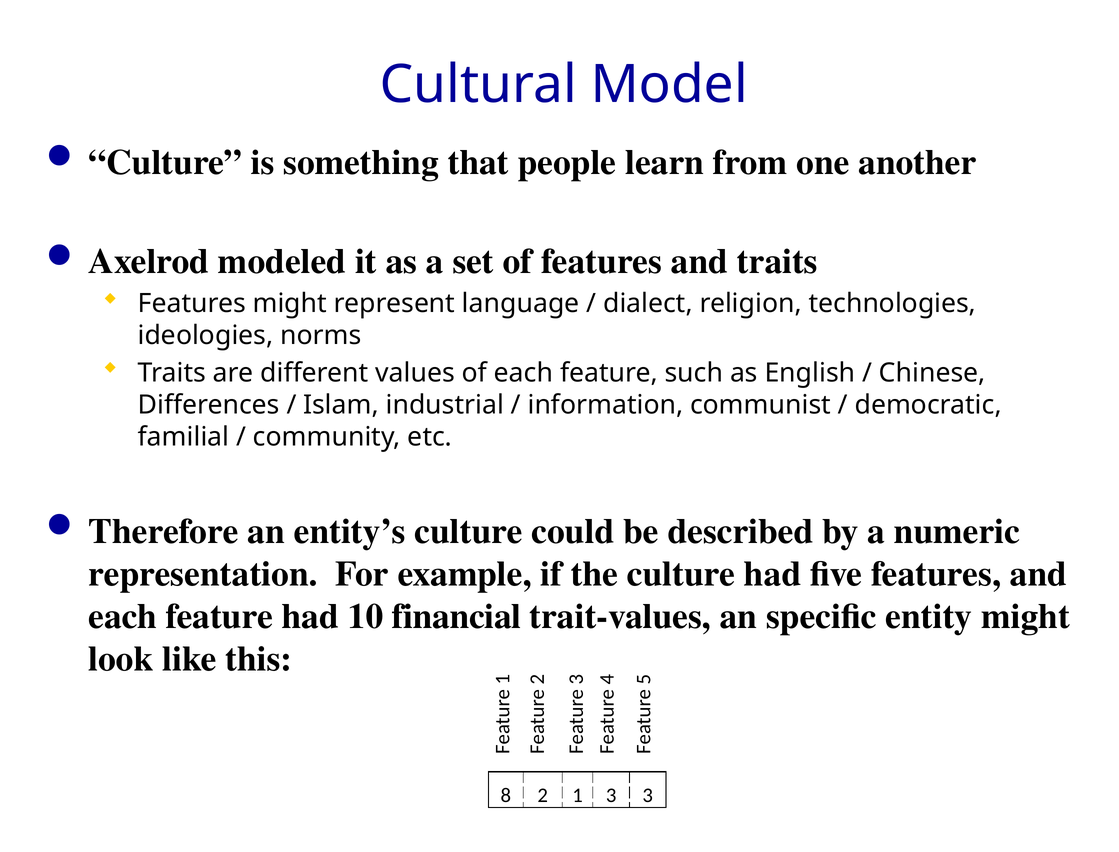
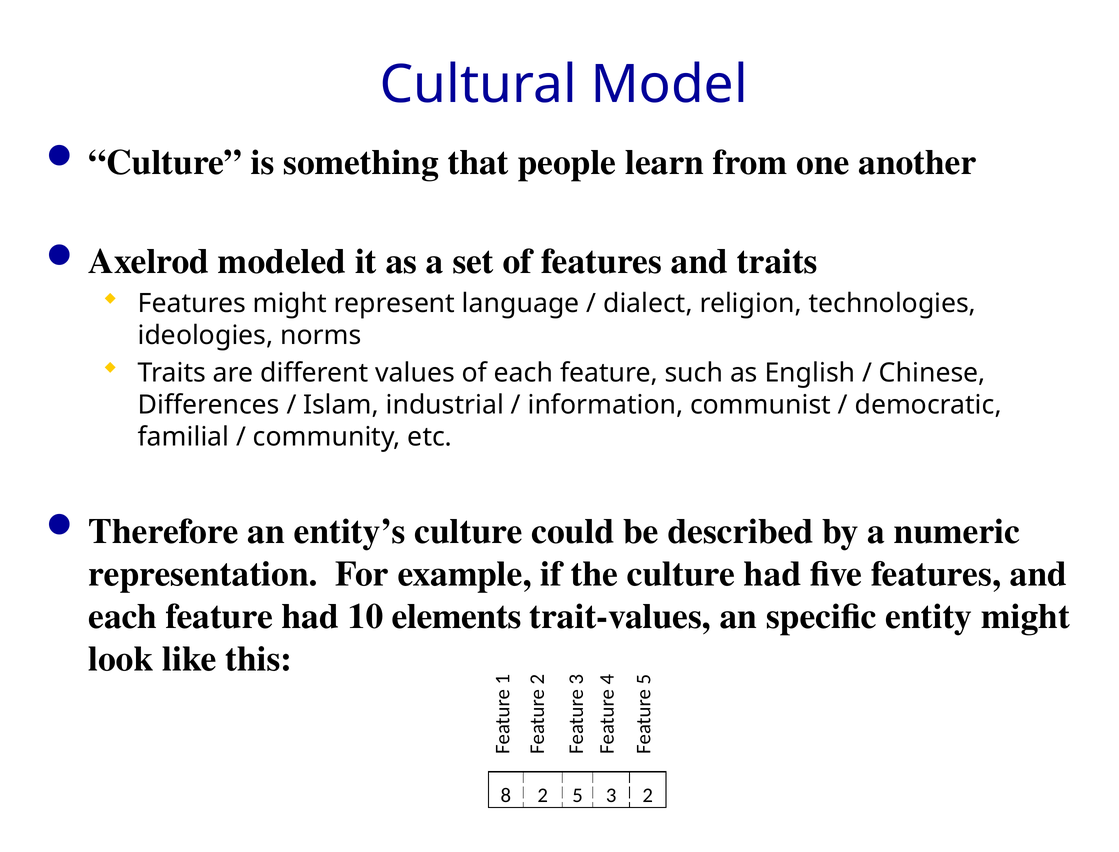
financial: financial -> elements
2 1: 1 -> 5
3 3: 3 -> 2
